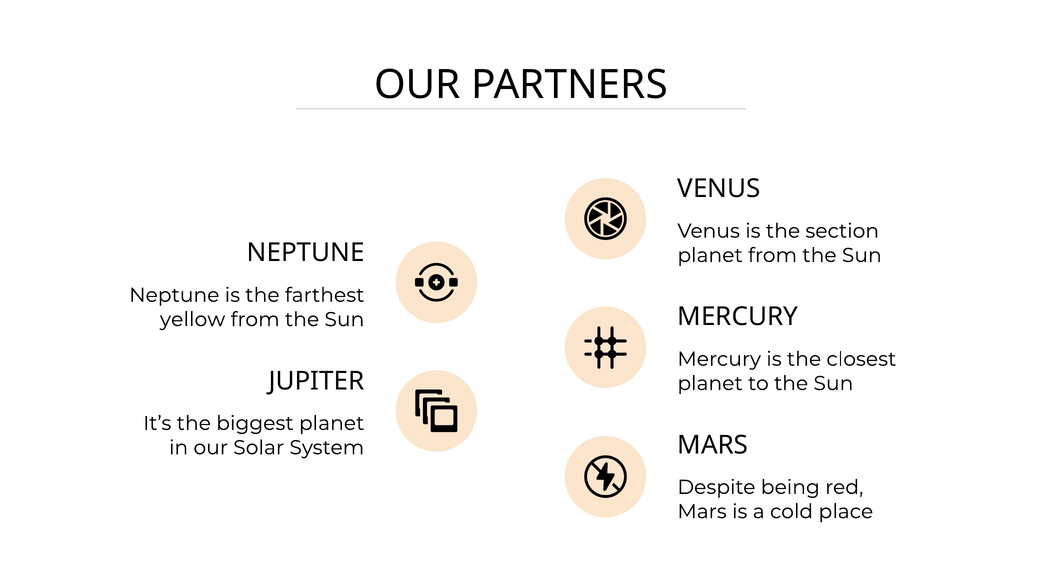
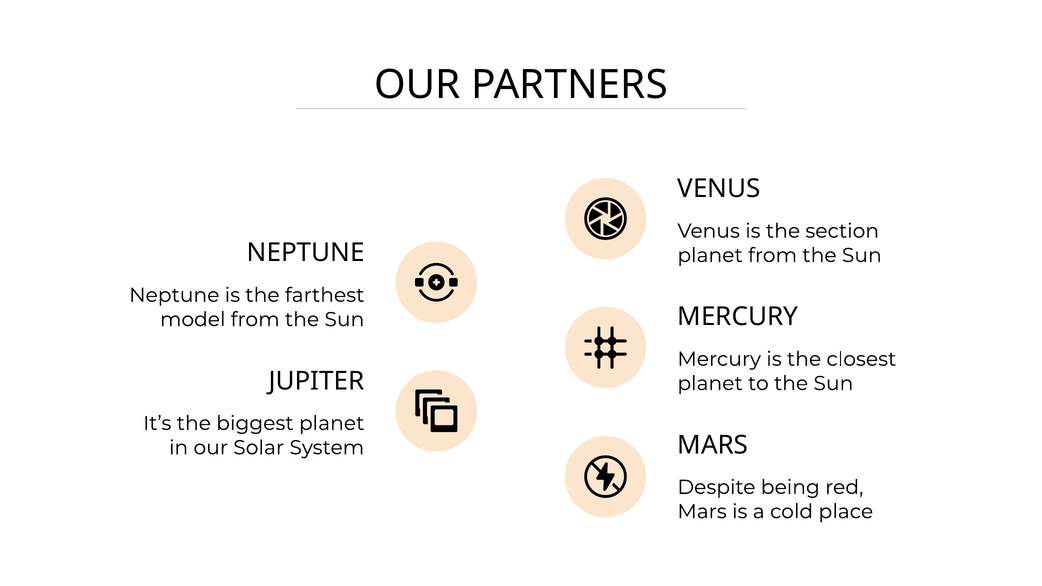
yellow: yellow -> model
